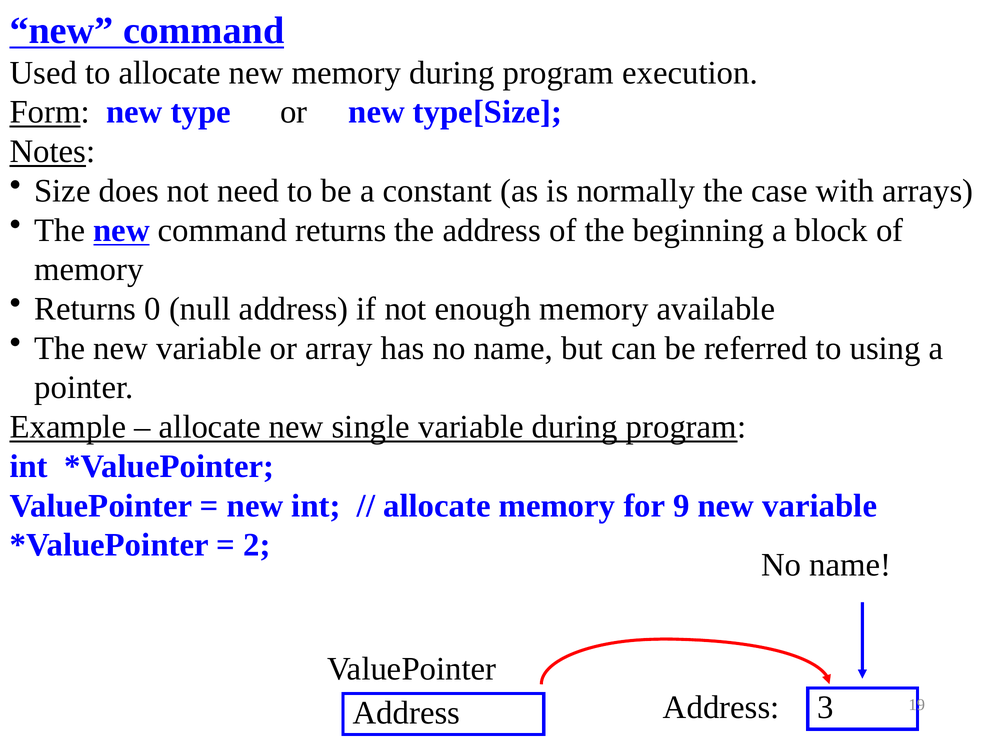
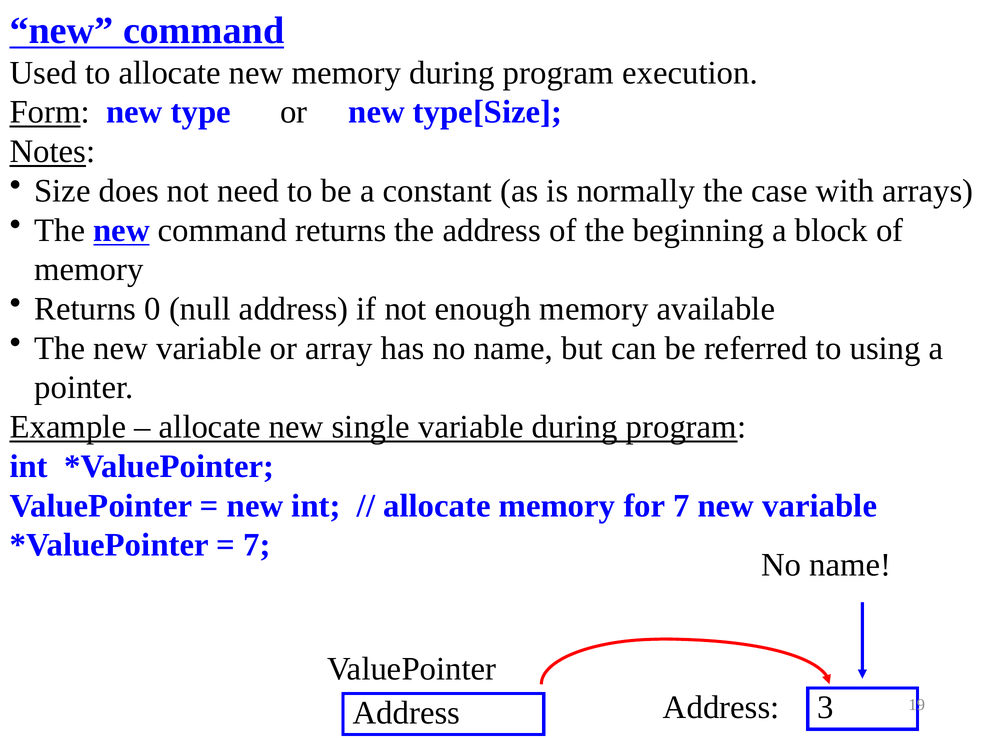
for 9: 9 -> 7
2 at (257, 545): 2 -> 7
